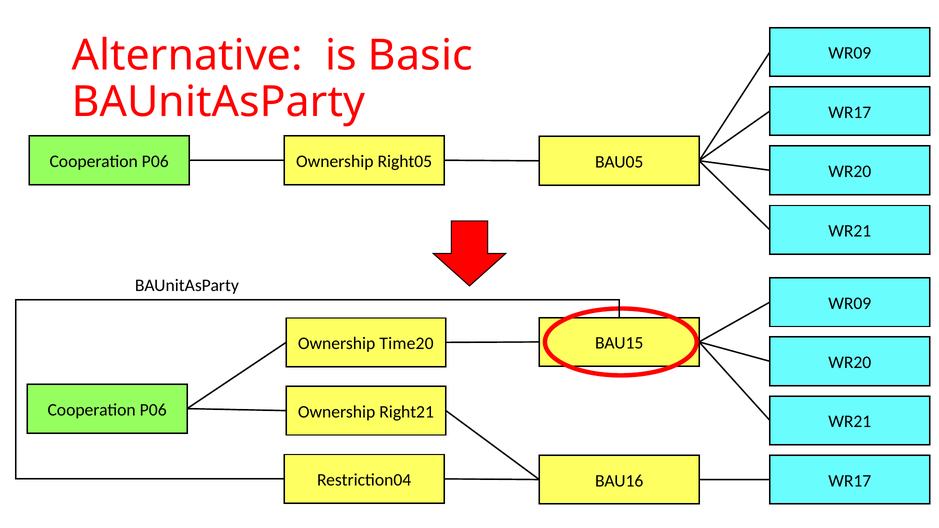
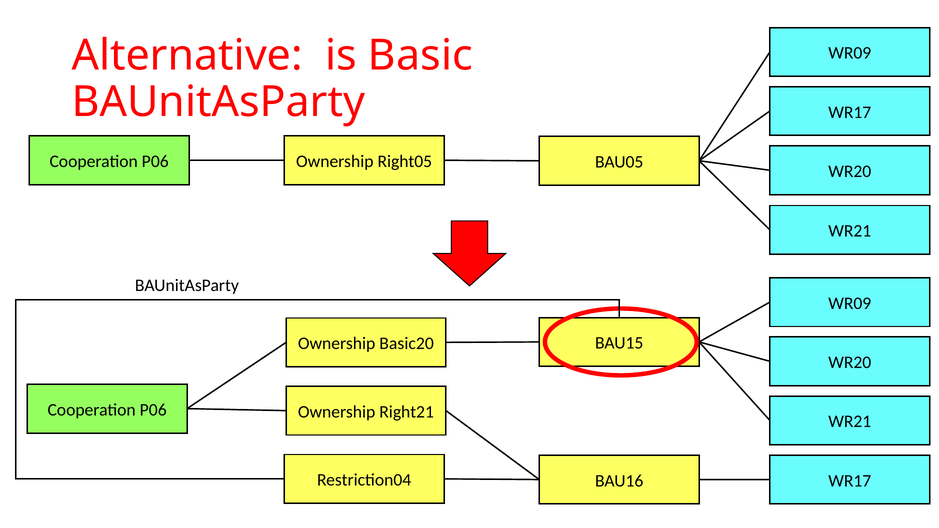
Time20: Time20 -> Basic20
